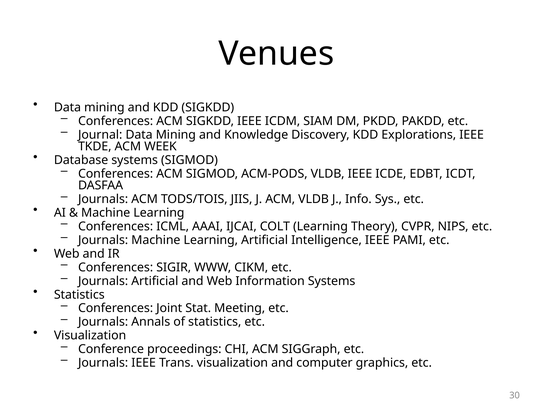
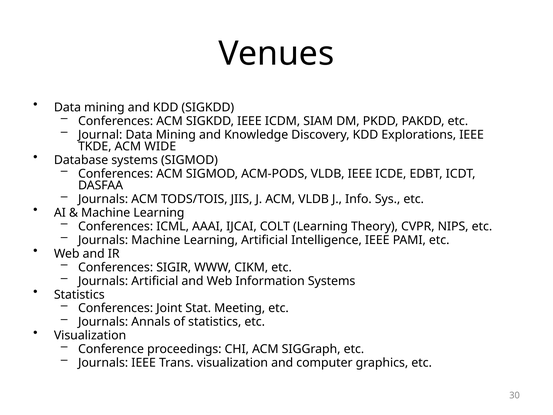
WEEK: WEEK -> WIDE
